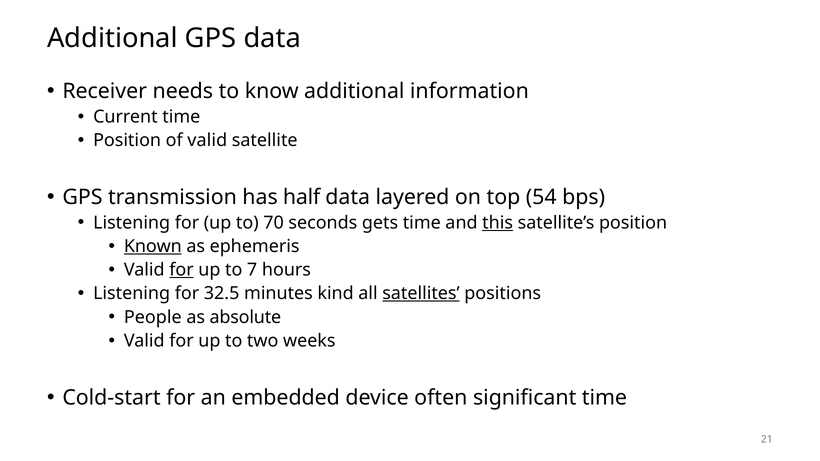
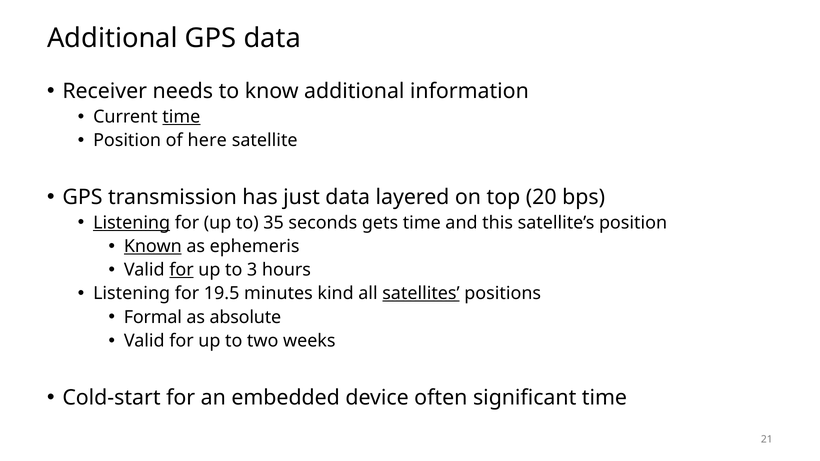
time at (181, 117) underline: none -> present
of valid: valid -> here
half: half -> just
54: 54 -> 20
Listening at (132, 223) underline: none -> present
70: 70 -> 35
this underline: present -> none
7: 7 -> 3
32.5: 32.5 -> 19.5
People: People -> Formal
